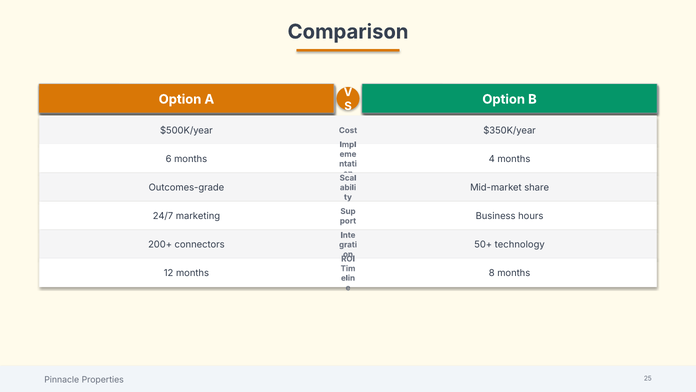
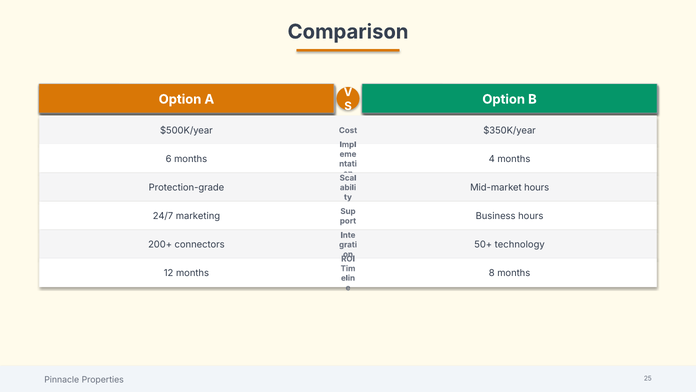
Outcomes-grade: Outcomes-grade -> Protection-grade
Mid-market share: share -> hours
